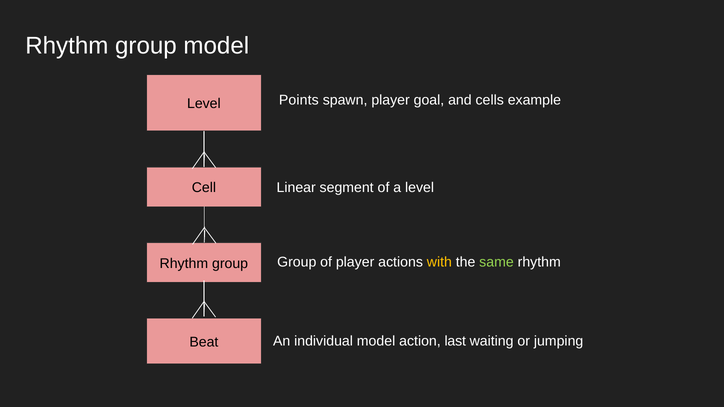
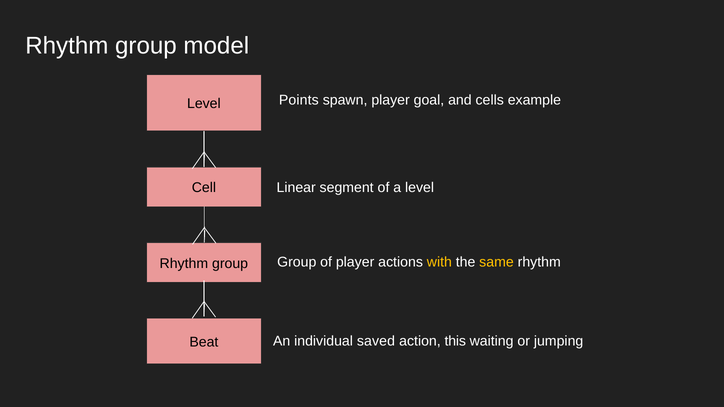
same colour: light green -> yellow
individual model: model -> saved
last: last -> this
